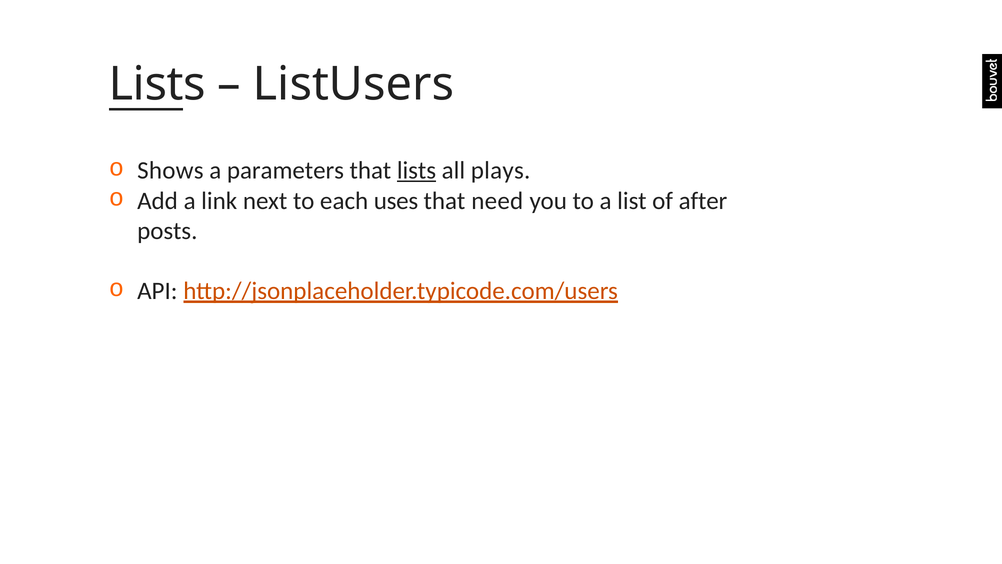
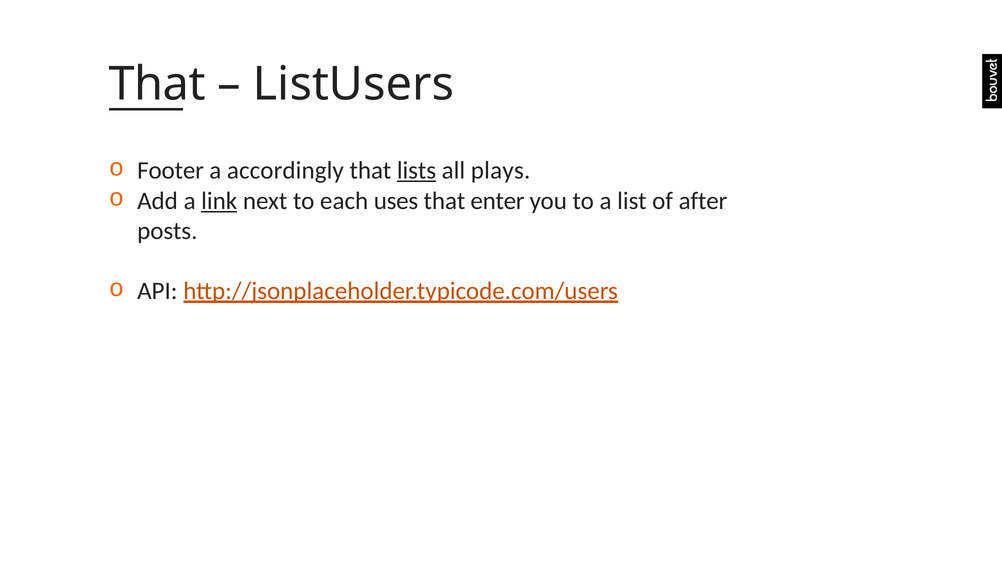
Lists at (157, 84): Lists -> That
Shows: Shows -> Footer
parameters: parameters -> accordingly
link underline: none -> present
need: need -> enter
